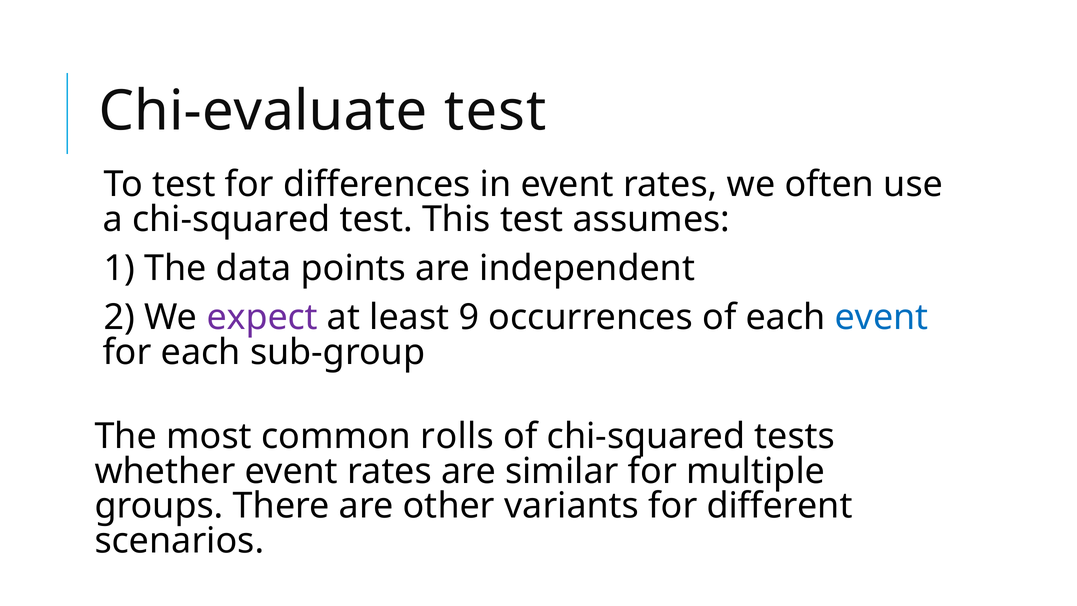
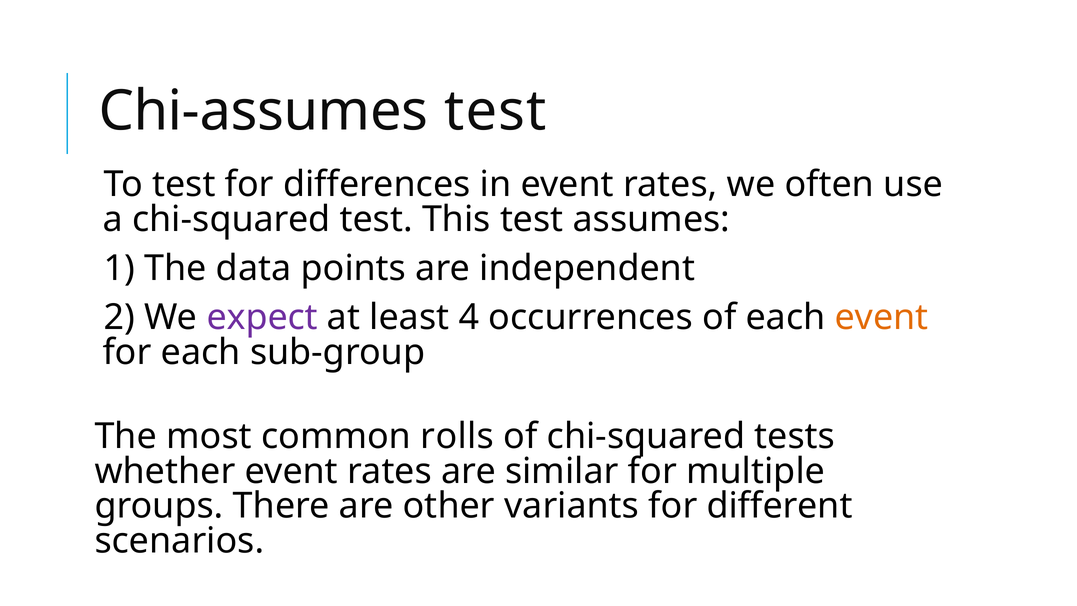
Chi-evaluate: Chi-evaluate -> Chi-assumes
9: 9 -> 4
event at (882, 317) colour: blue -> orange
